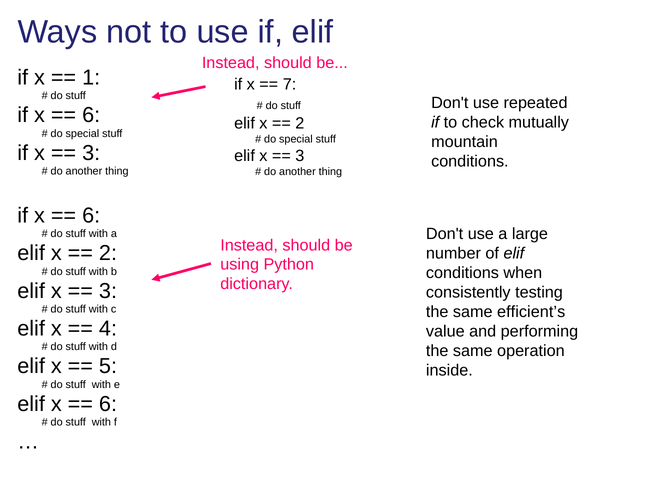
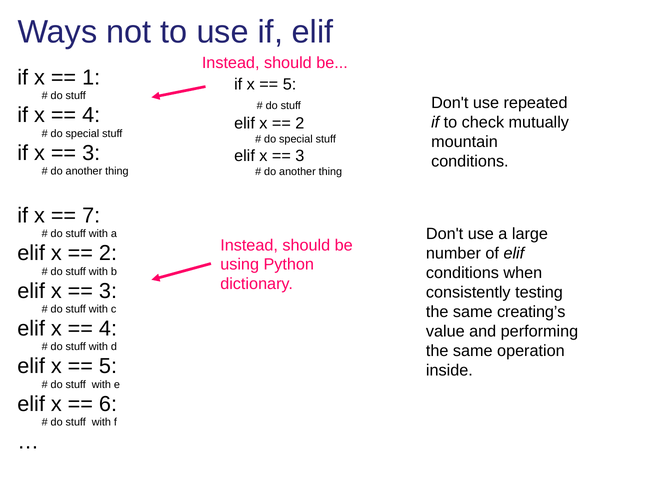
7 at (289, 84): 7 -> 5
6 at (91, 115): 6 -> 4
6 at (91, 216): 6 -> 7
efficient’s: efficient’s -> creating’s
